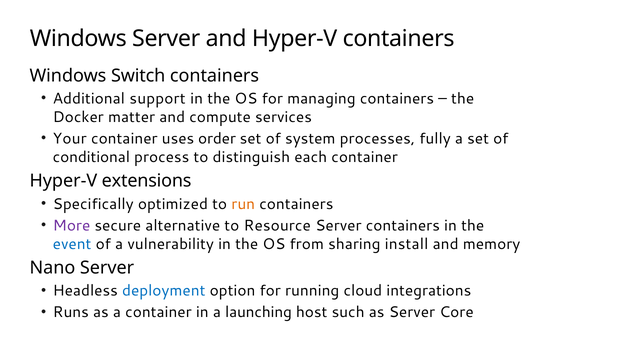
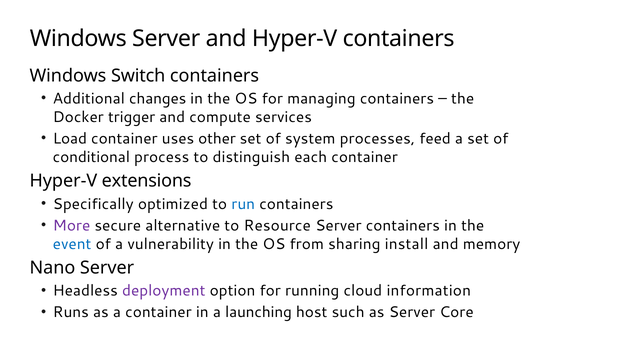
support: support -> changes
matter: matter -> trigger
Your: Your -> Load
order: order -> other
fully: fully -> feed
run colour: orange -> blue
deployment colour: blue -> purple
integrations: integrations -> information
